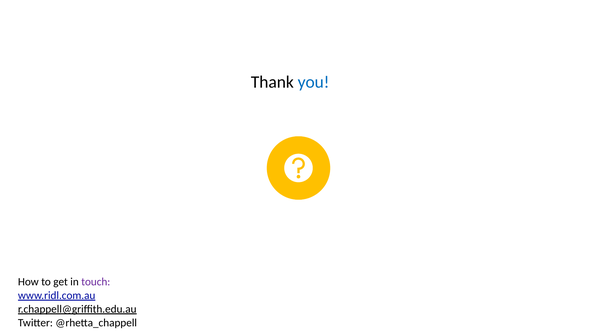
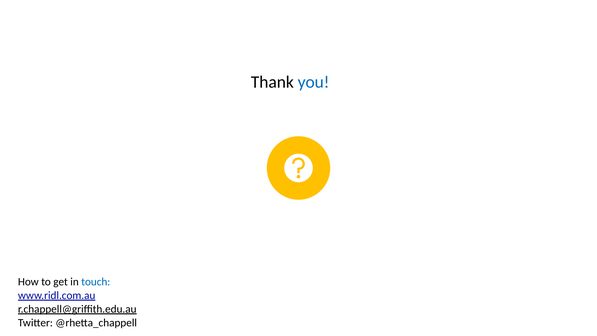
touch colour: purple -> blue
